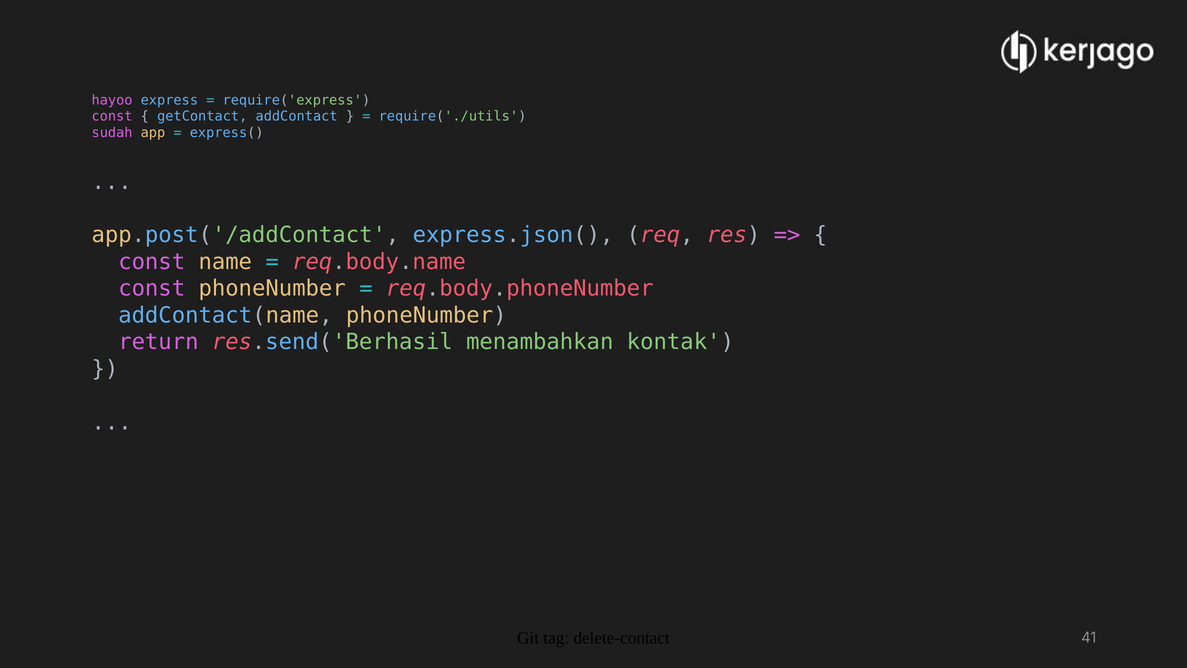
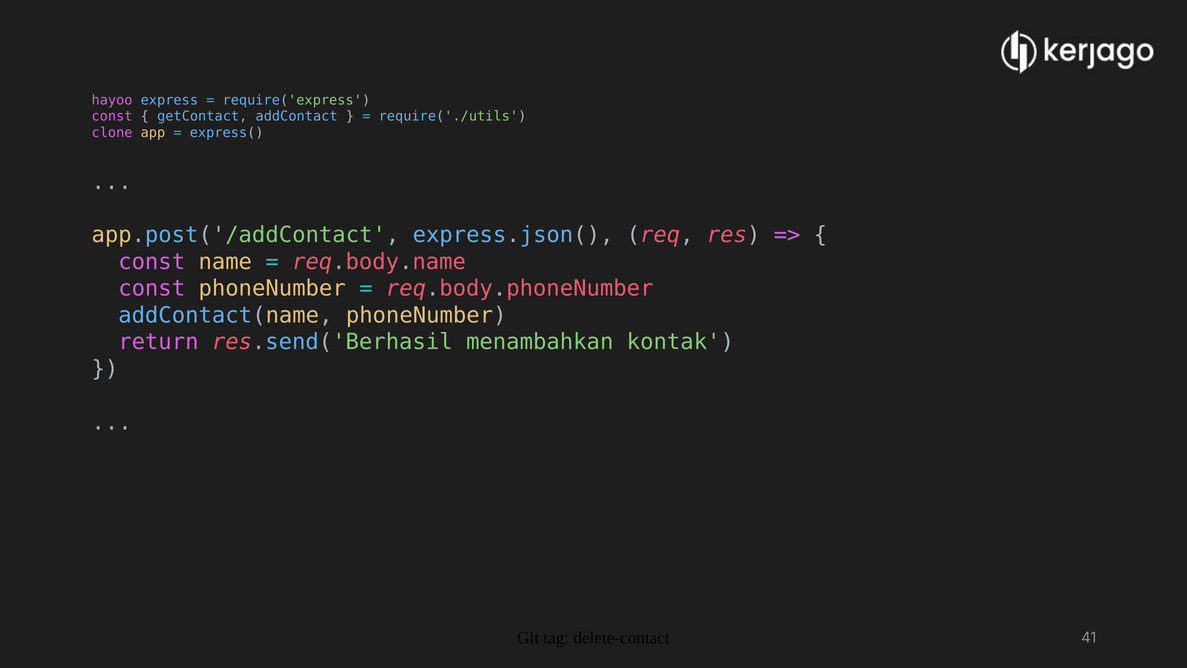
sudah: sudah -> clone
